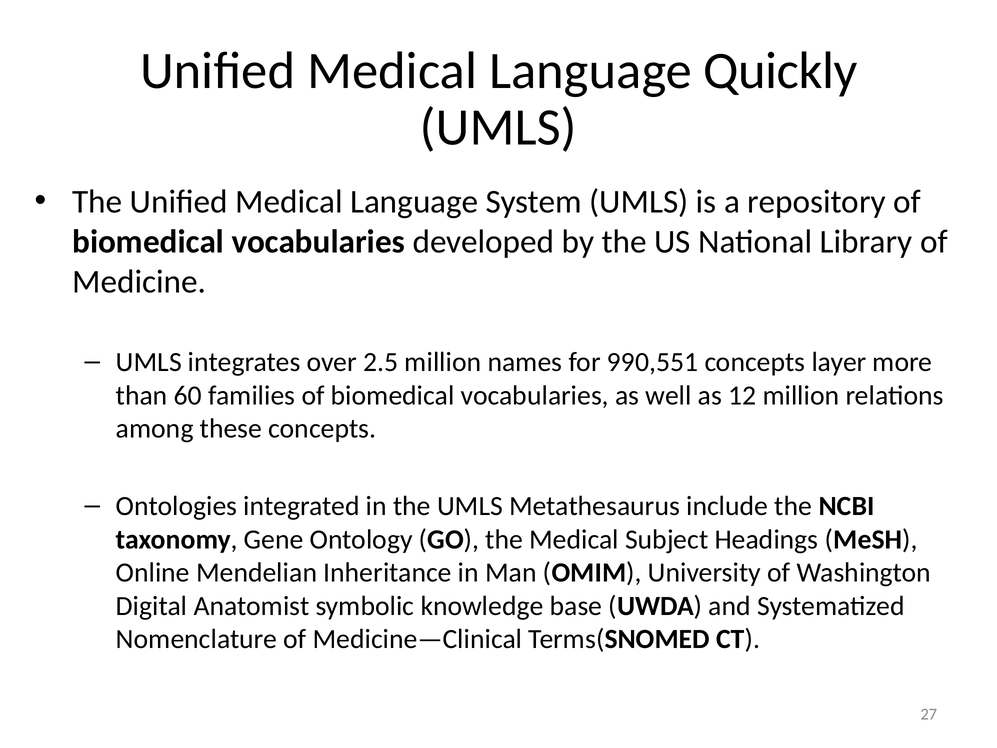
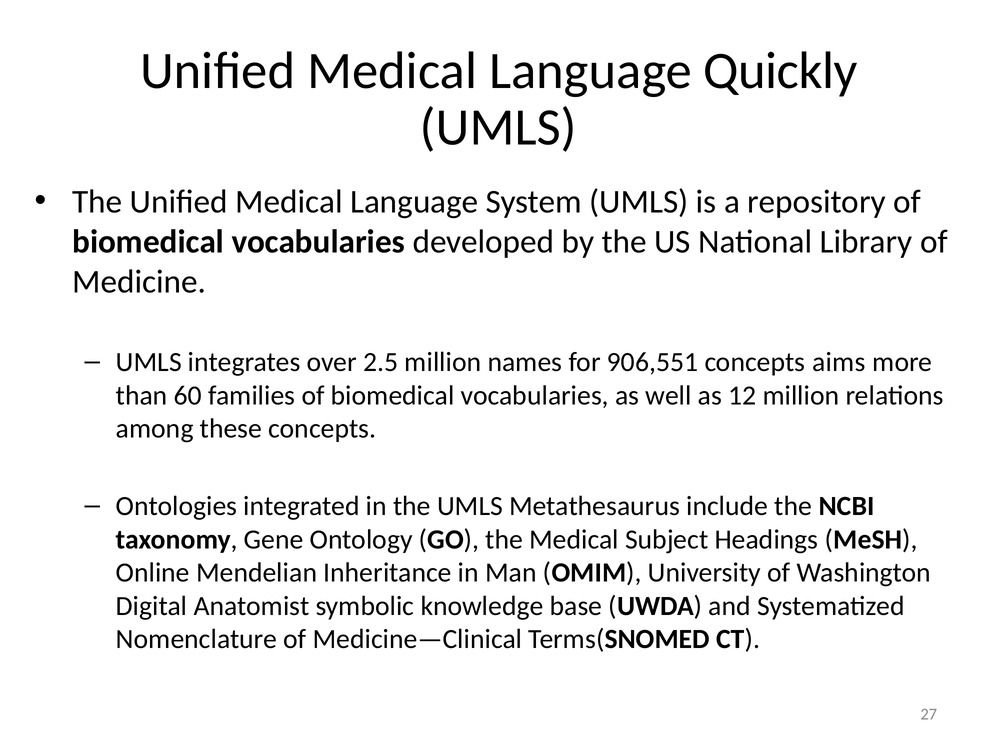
990,551: 990,551 -> 906,551
layer: layer -> aims
